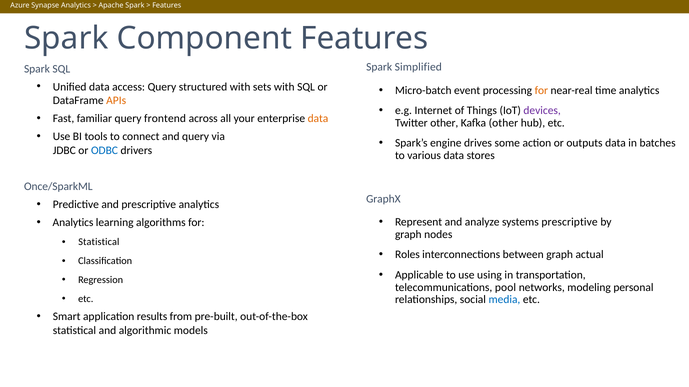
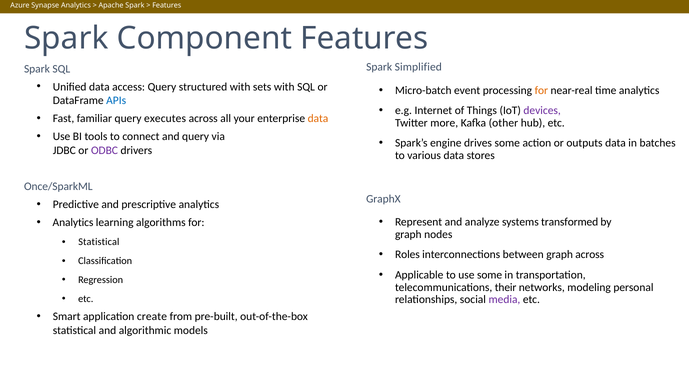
APIs colour: orange -> blue
frontend: frontend -> executes
Twitter other: other -> more
ODBC colour: blue -> purple
systems prescriptive: prescriptive -> transformed
graph actual: actual -> across
use using: using -> some
pool: pool -> their
media colour: blue -> purple
results: results -> create
